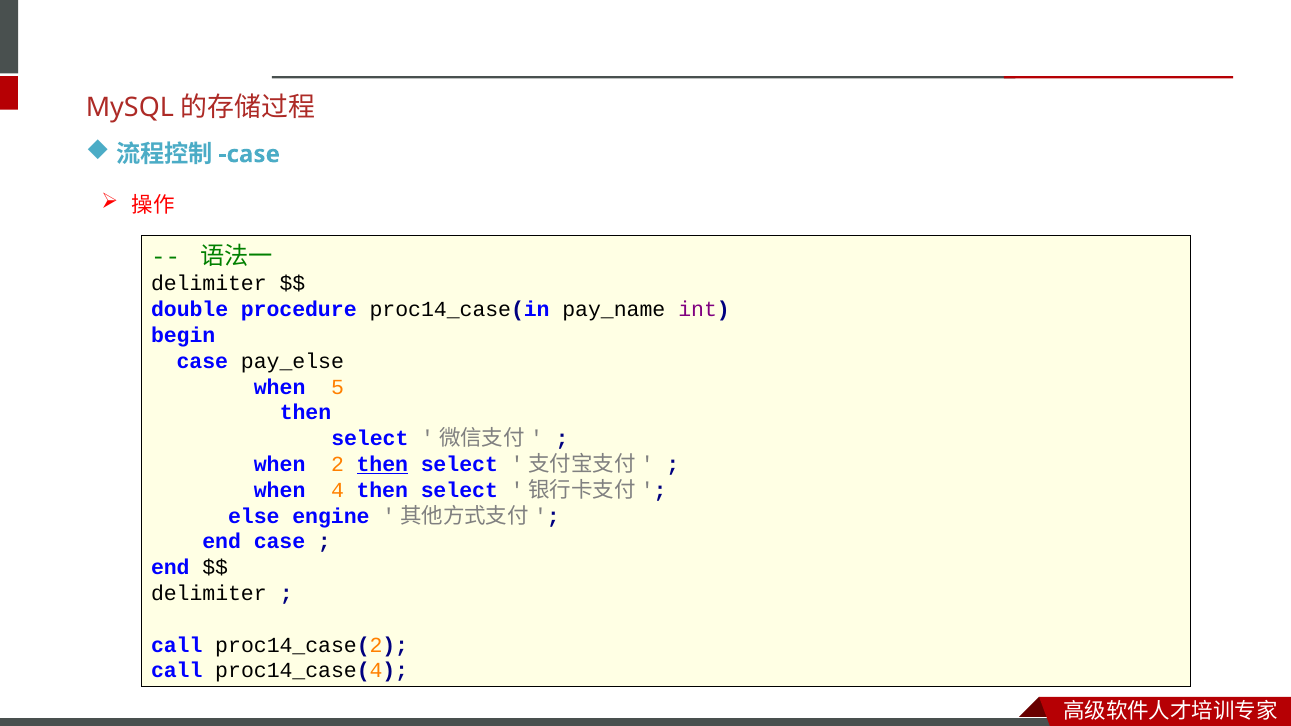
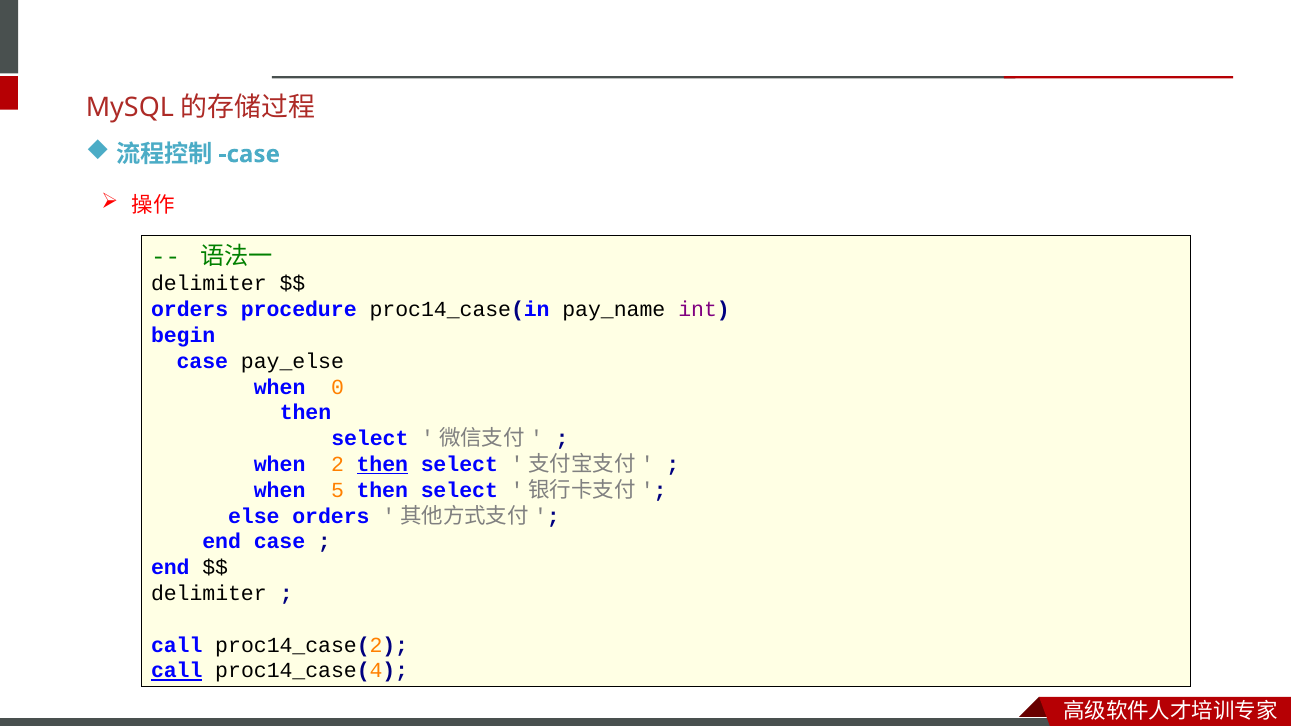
double at (190, 310): double -> orders
5: 5 -> 0
4: 4 -> 5
else engine: engine -> orders
call at (177, 671) underline: none -> present
